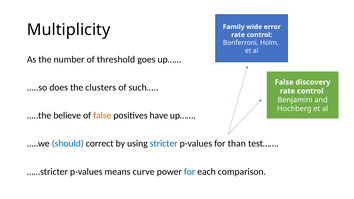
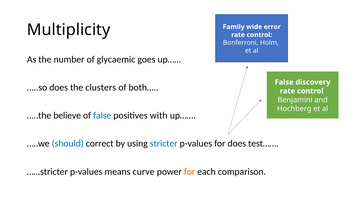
threshold: threshold -> glycaemic
such…: such… -> both…
false at (102, 116) colour: orange -> blue
have: have -> with
for than: than -> does
for at (190, 172) colour: blue -> orange
